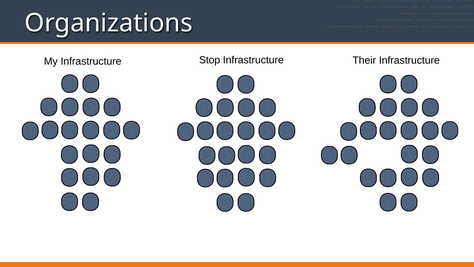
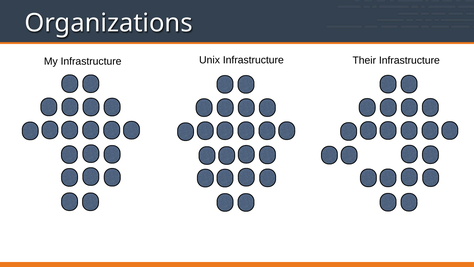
Stop: Stop -> Unix
